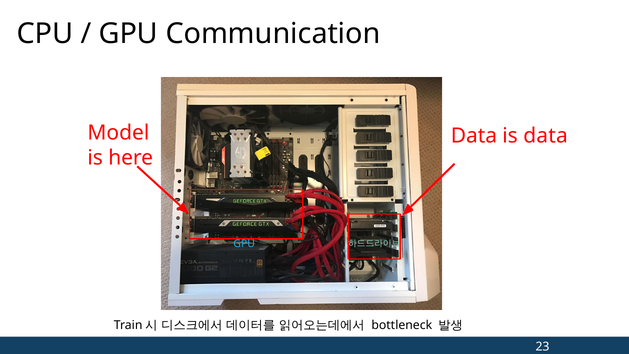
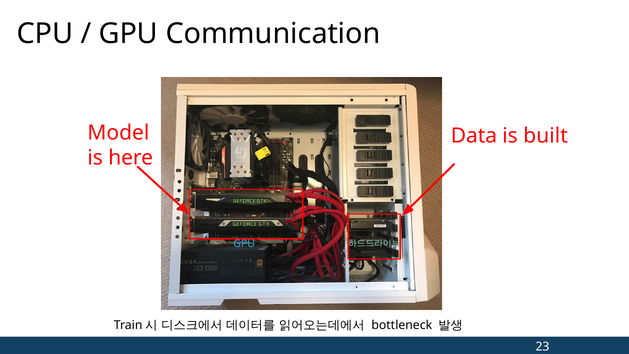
is data: data -> built
